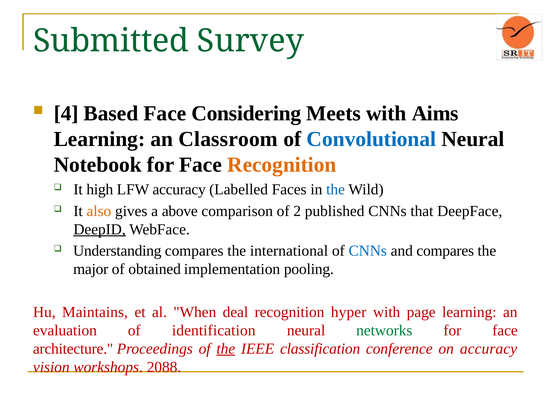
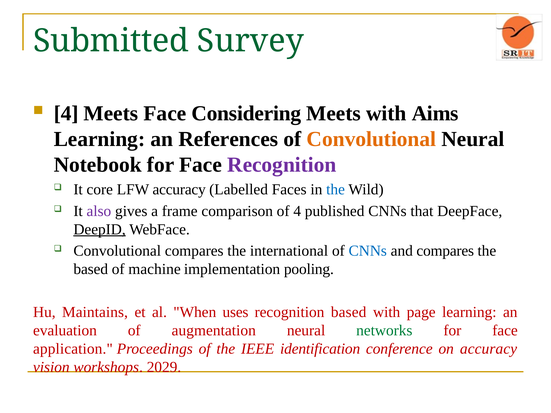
4 Based: Based -> Meets
Classroom: Classroom -> References
Convolutional at (371, 139) colour: blue -> orange
Recognition at (282, 165) colour: orange -> purple
high: high -> core
also colour: orange -> purple
above: above -> frame
of 2: 2 -> 4
Understanding at (117, 251): Understanding -> Convolutional
major at (91, 269): major -> based
obtained: obtained -> machine
deal: deal -> uses
recognition hyper: hyper -> based
identification: identification -> augmentation
architecture: architecture -> application
the at (226, 349) underline: present -> none
classification: classification -> identification
2088: 2088 -> 2029
